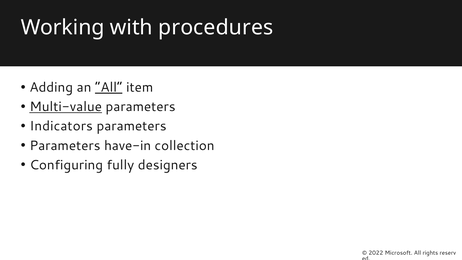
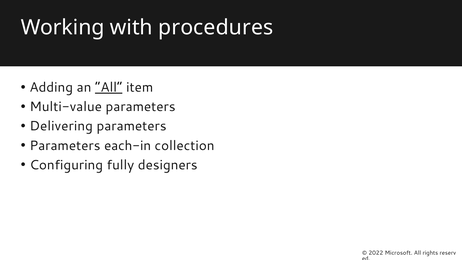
Multi-value underline: present -> none
Indicators: Indicators -> Delivering
have-in: have-in -> each-in
